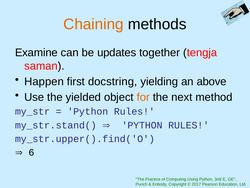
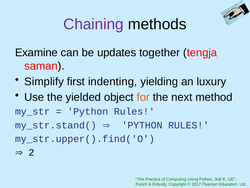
Chaining colour: orange -> purple
Happen: Happen -> Simplify
docstring: docstring -> indenting
above: above -> luxury
6: 6 -> 2
